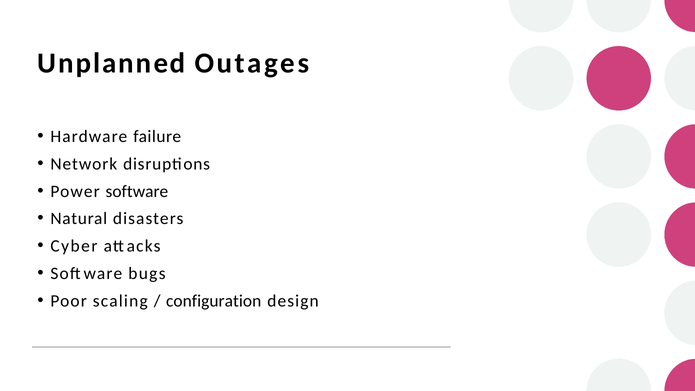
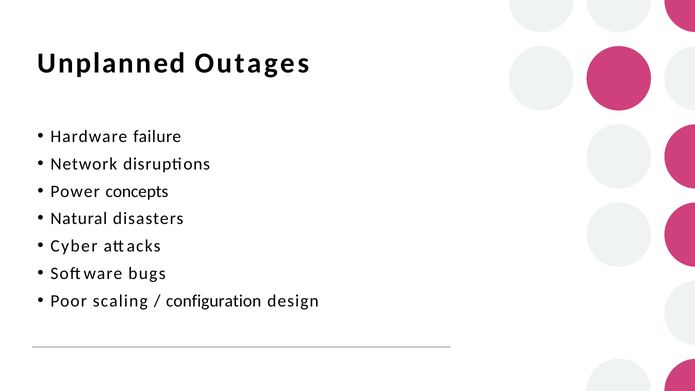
Power software: software -> concepts
